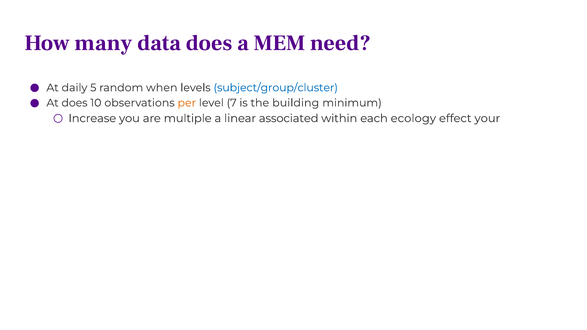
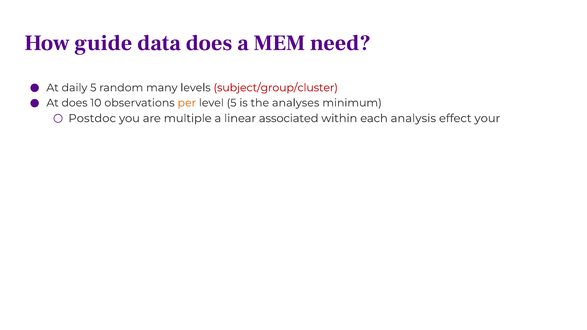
many: many -> guide
when: when -> many
subject/group/cluster colour: blue -> red
level 7: 7 -> 5
building: building -> analyses
Increase: Increase -> Postdoc
ecology: ecology -> analysis
